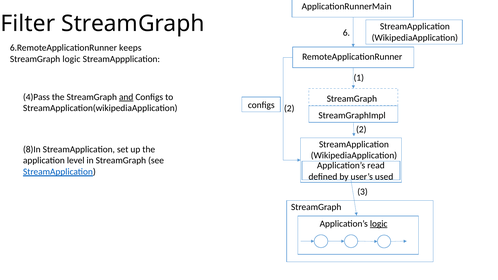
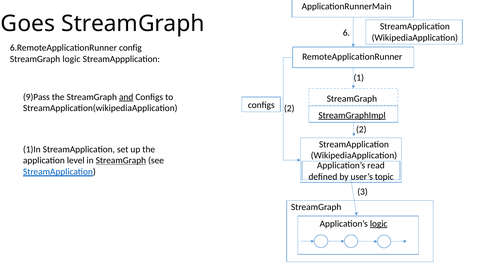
Filter: Filter -> Goes
keeps: keeps -> config
4)Pass: 4)Pass -> 9)Pass
StreamGraphImpl underline: none -> present
8)In: 8)In -> 1)In
StreamGraph at (121, 161) underline: none -> present
used: used -> topic
